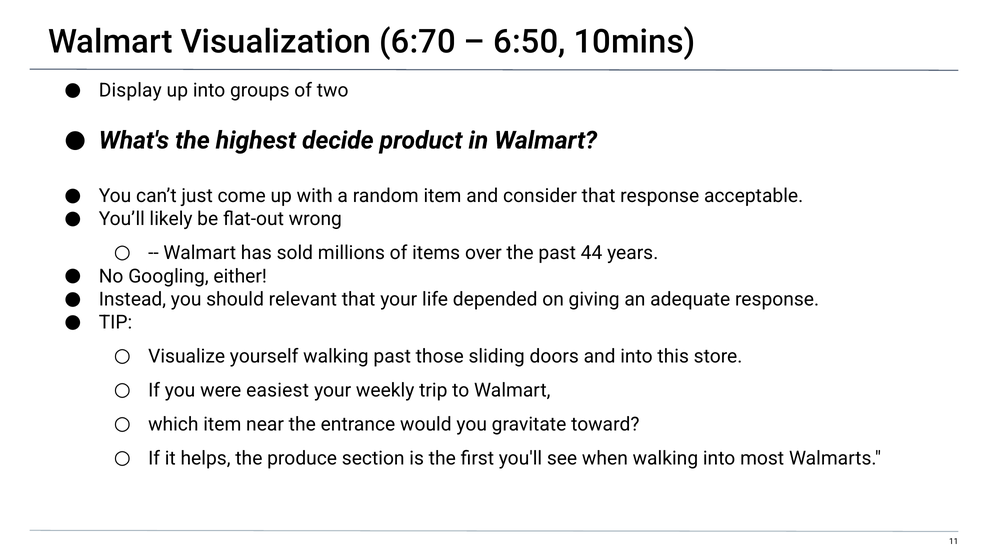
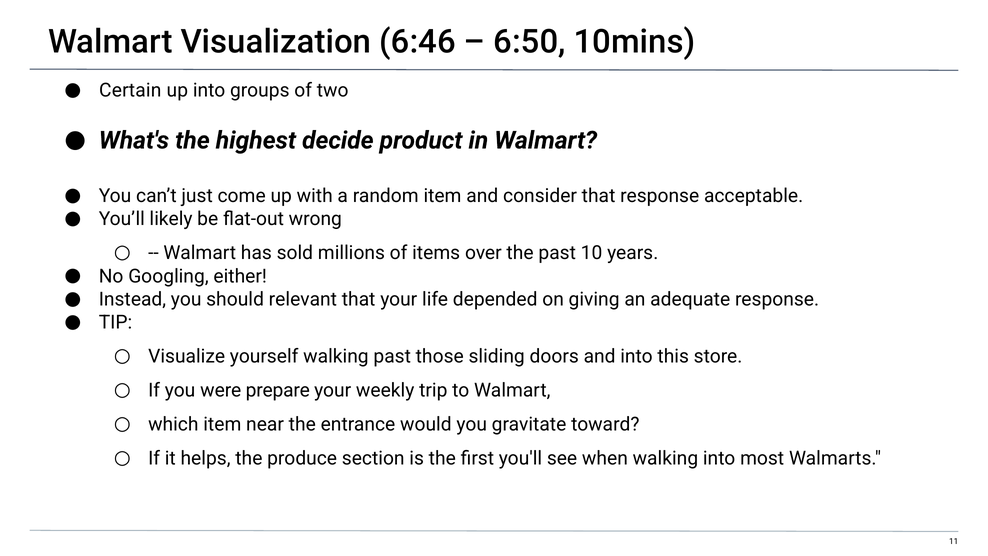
6:70: 6:70 -> 6:46
Display: Display -> Certain
44: 44 -> 10
easiest: easiest -> prepare
